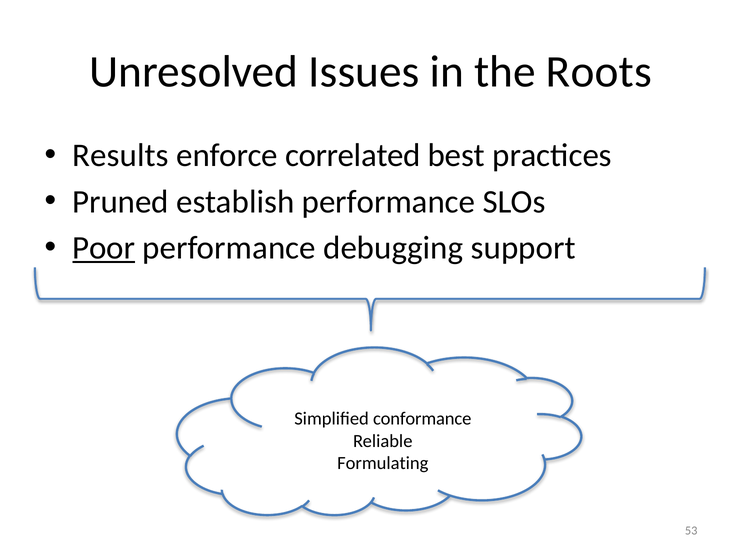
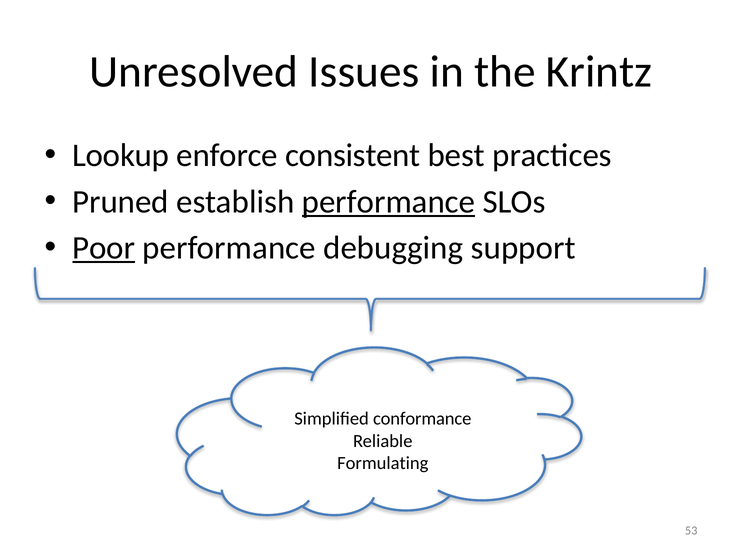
Roots: Roots -> Krintz
Results: Results -> Lookup
correlated: correlated -> consistent
performance at (388, 202) underline: none -> present
